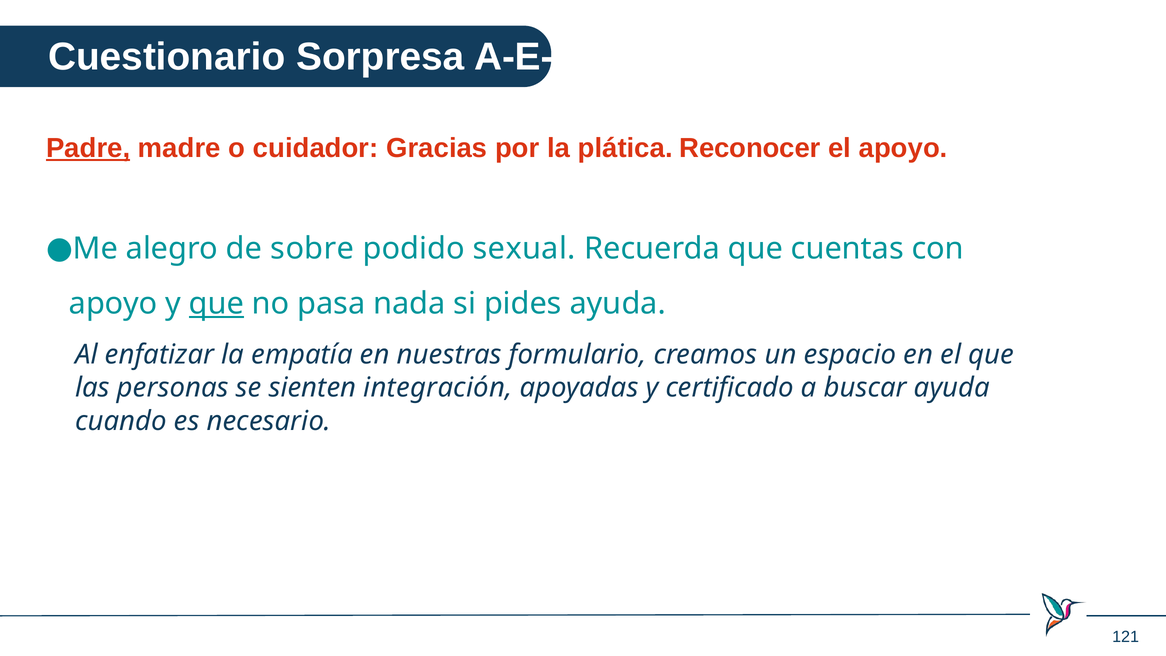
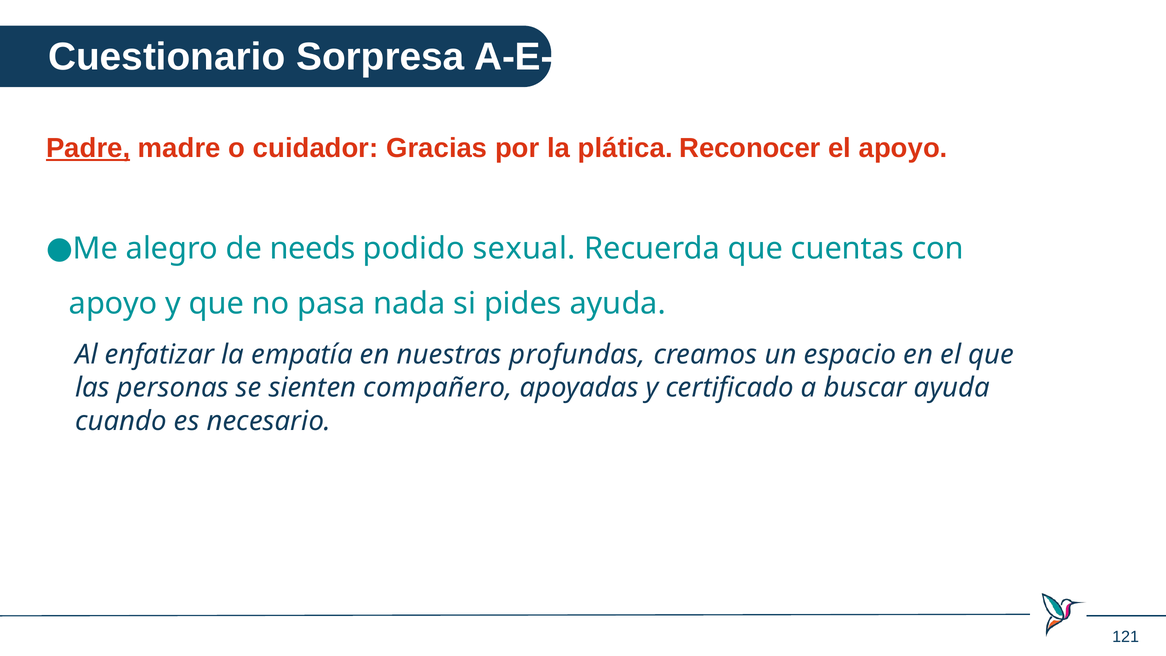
sobre: sobre -> needs
que at (216, 304) underline: present -> none
formulario: formulario -> profundas
integración: integración -> compañero
